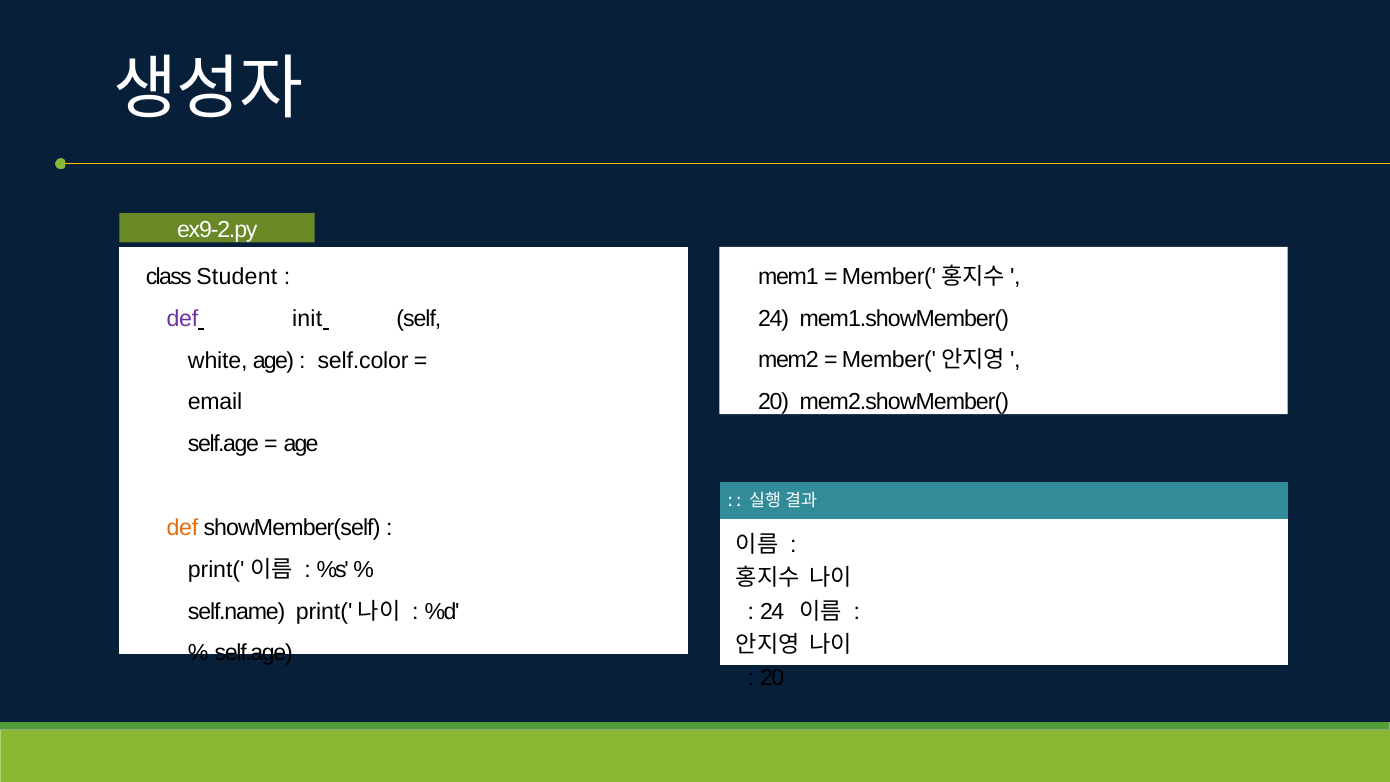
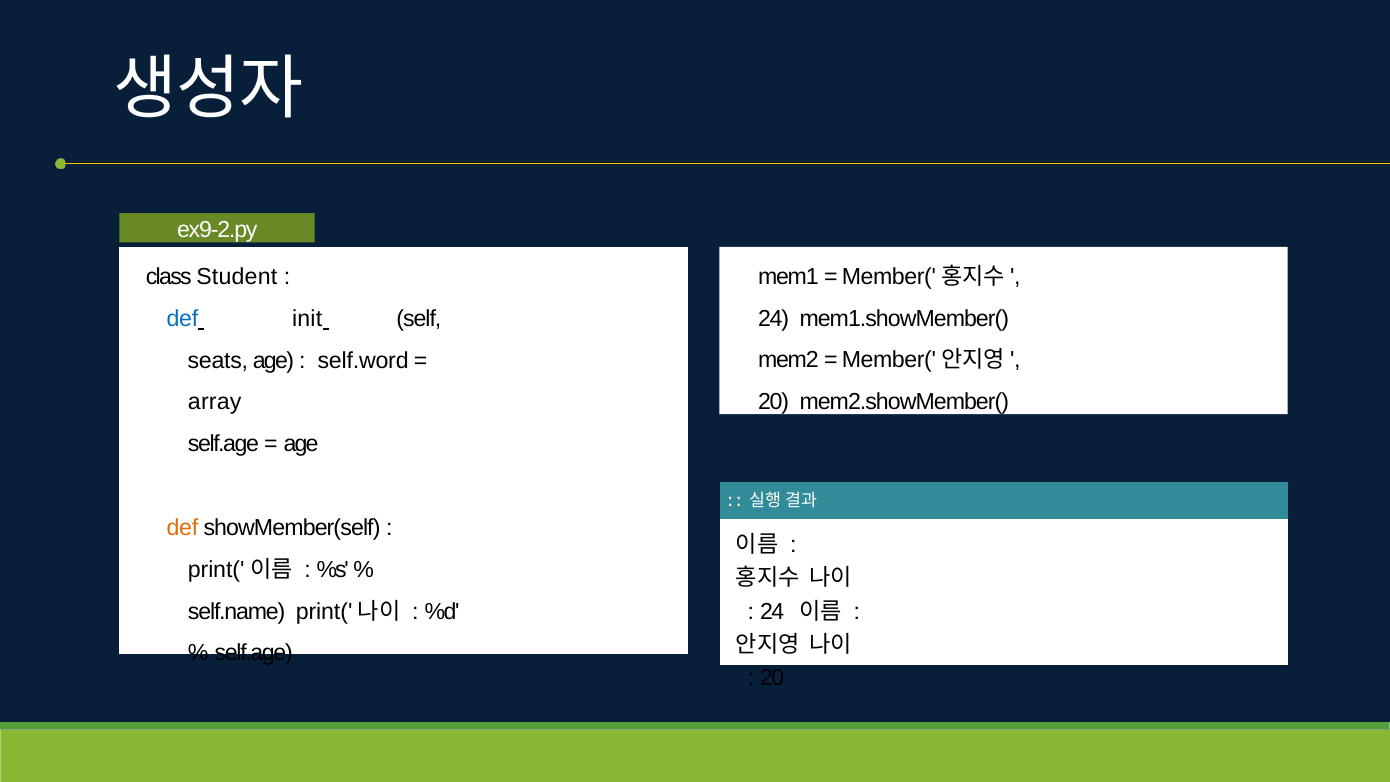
def at (182, 319) colour: purple -> blue
white: white -> seats
self.color: self.color -> self.word
email: email -> array
